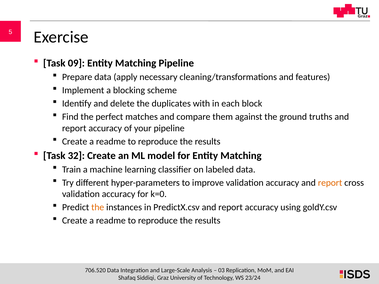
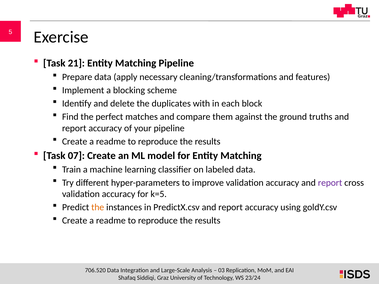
09: 09 -> 21
32: 32 -> 07
report at (330, 183) colour: orange -> purple
k=0: k=0 -> k=5
